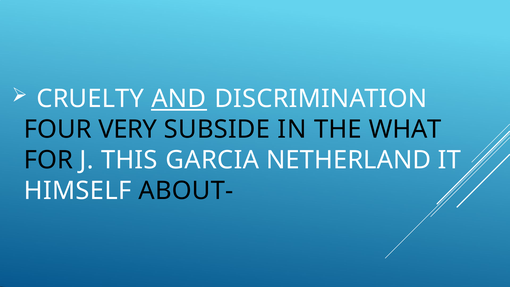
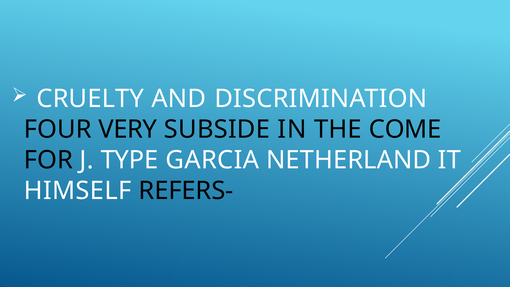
AND underline: present -> none
WHAT: WHAT -> COME
THIS: THIS -> TYPE
ABOUT-: ABOUT- -> REFERS-
